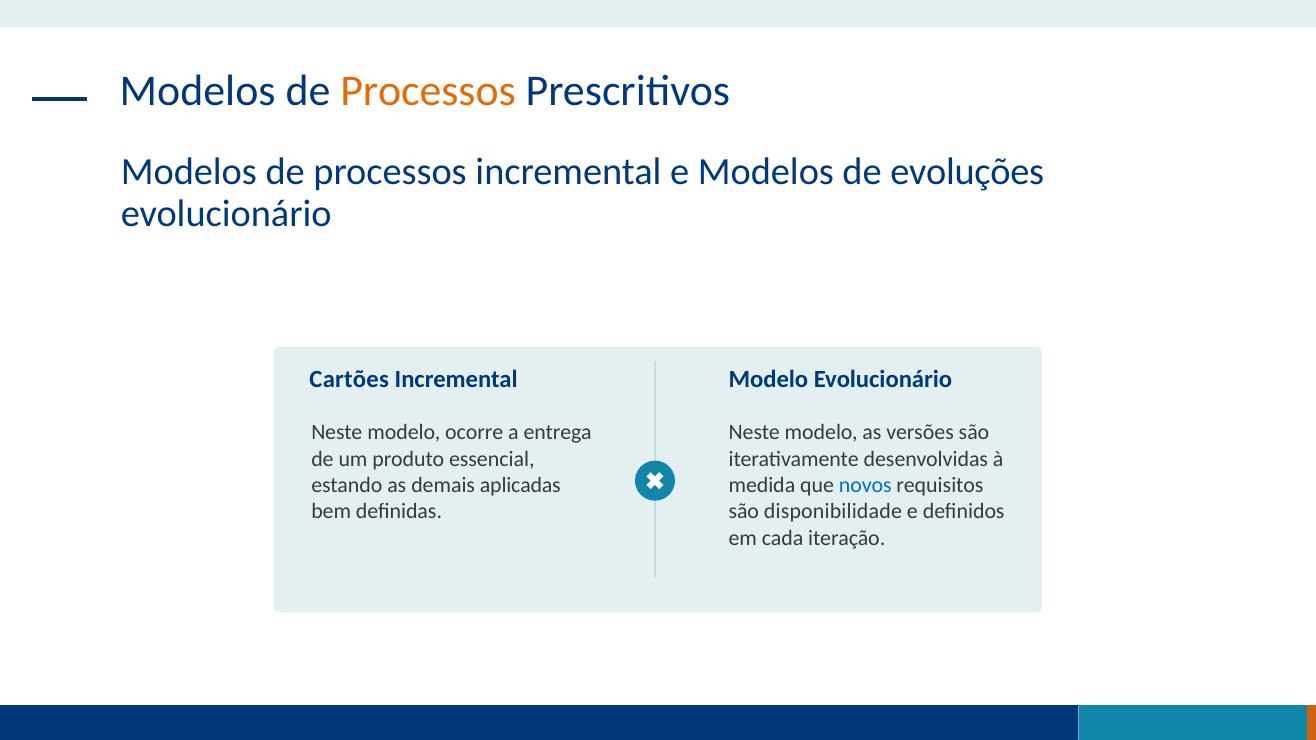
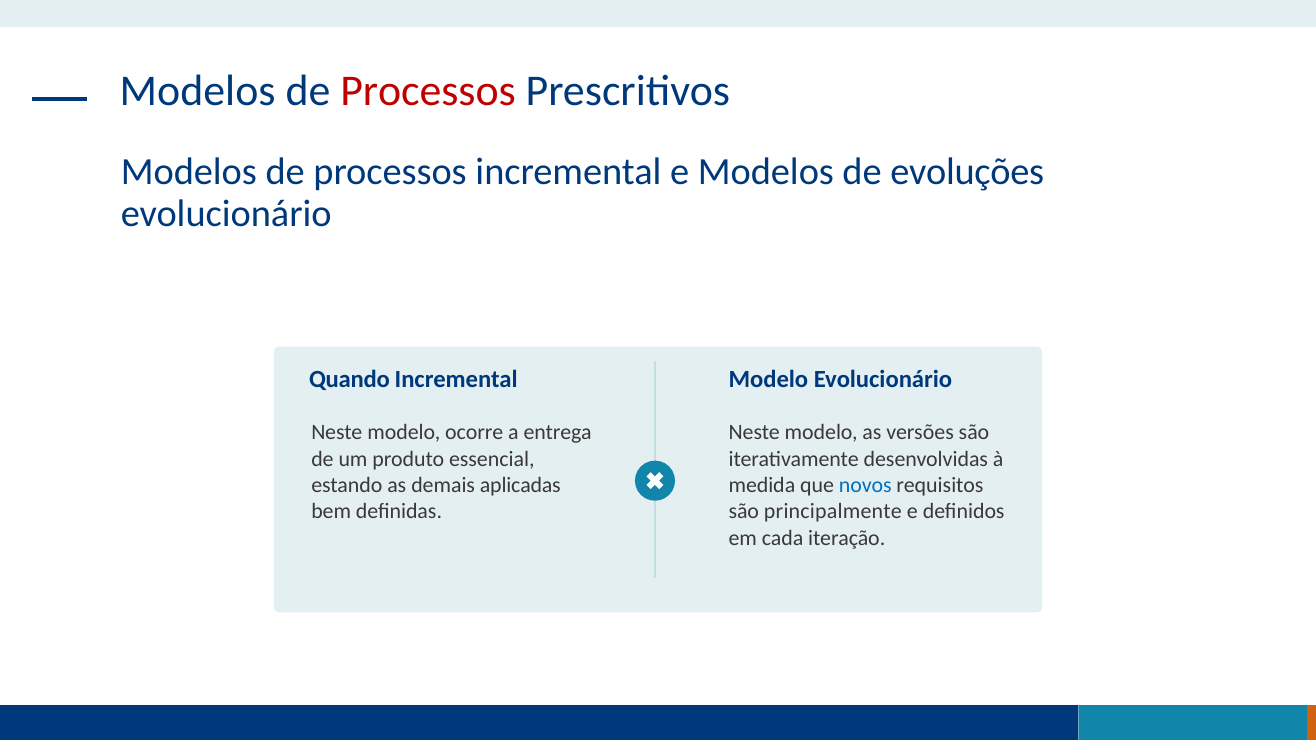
Processos at (428, 91) colour: orange -> red
Cartões: Cartões -> Quando
disponibilidade: disponibilidade -> principalmente
